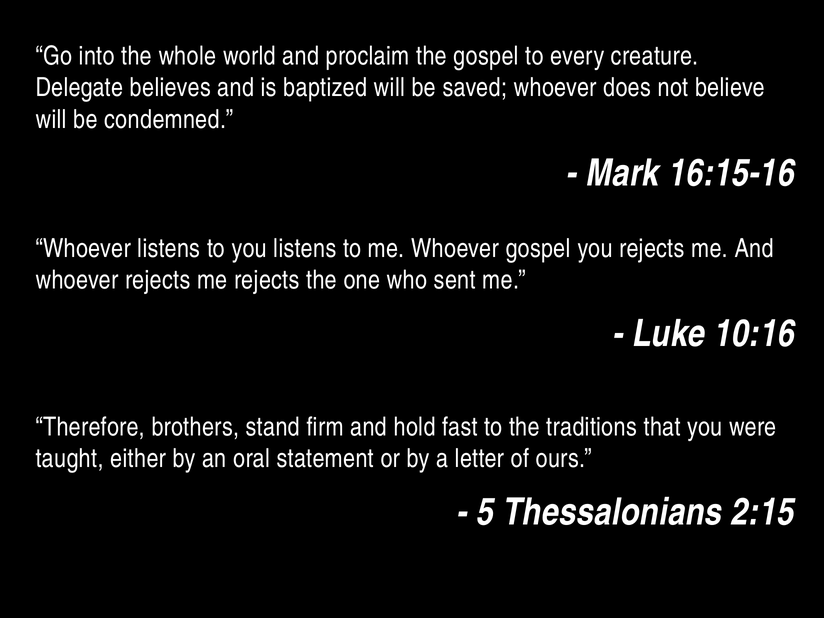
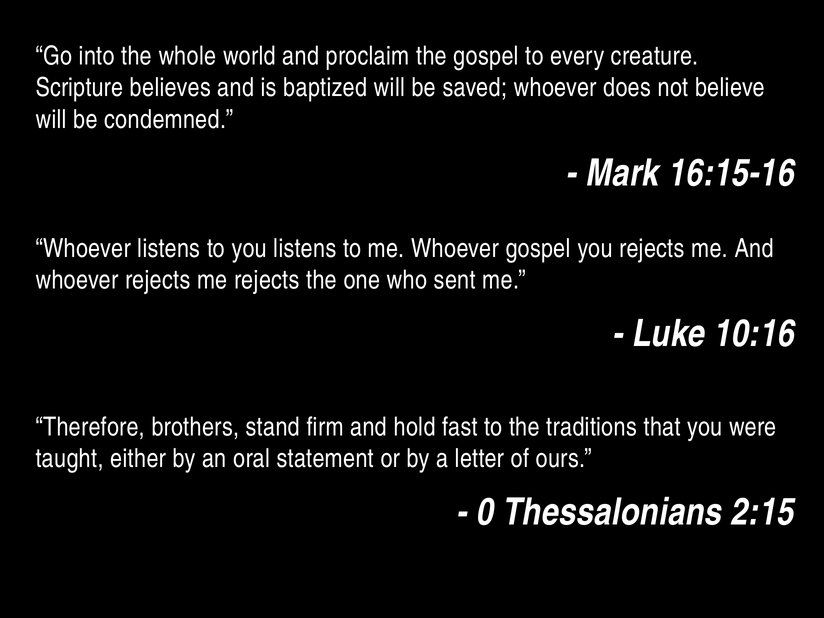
Delegate: Delegate -> Scripture
5: 5 -> 0
